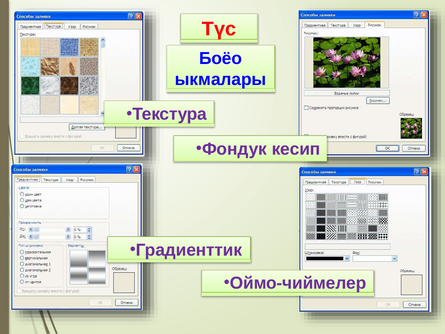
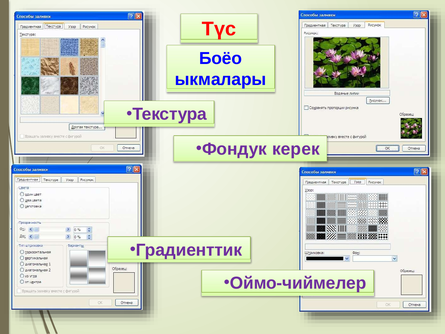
кесип: кесип -> керек
